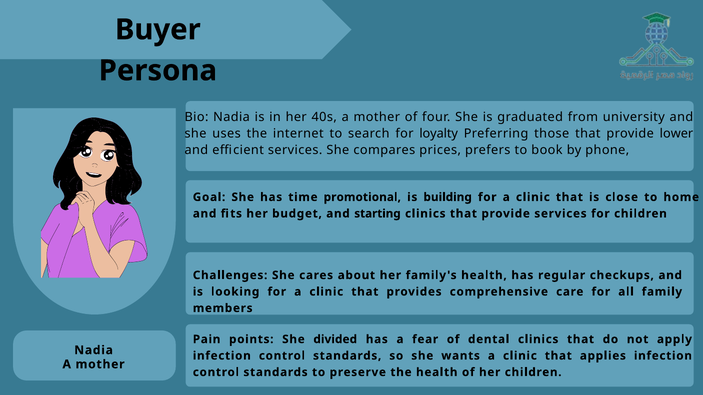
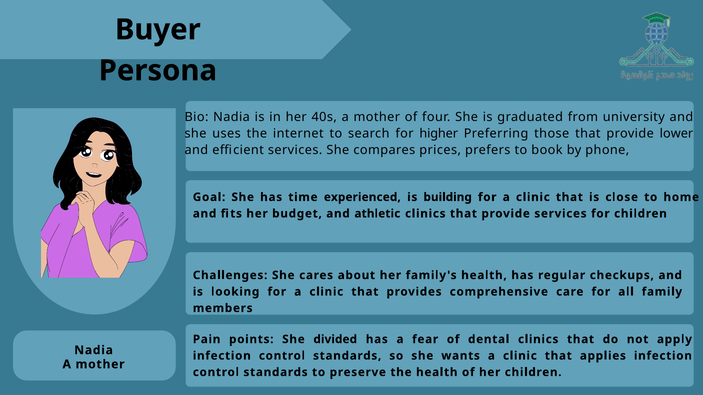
loyalty: loyalty -> higher
promotional: promotional -> experienced
starting: starting -> athletic
